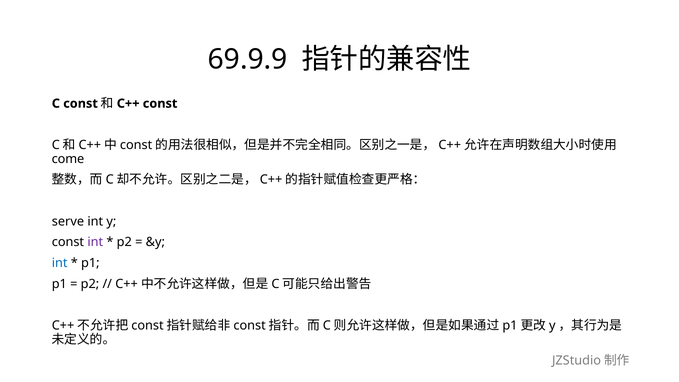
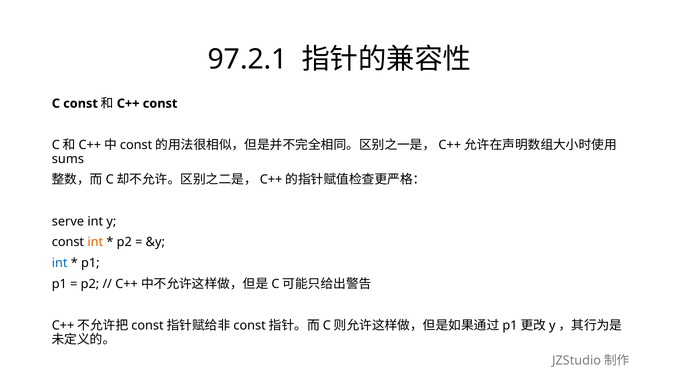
69.9.9: 69.9.9 -> 97.2.1
come: come -> sums
int at (95, 242) colour: purple -> orange
